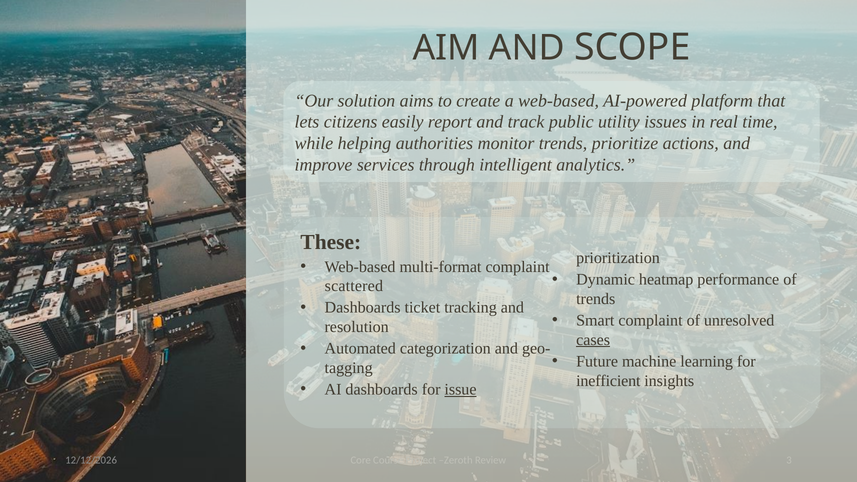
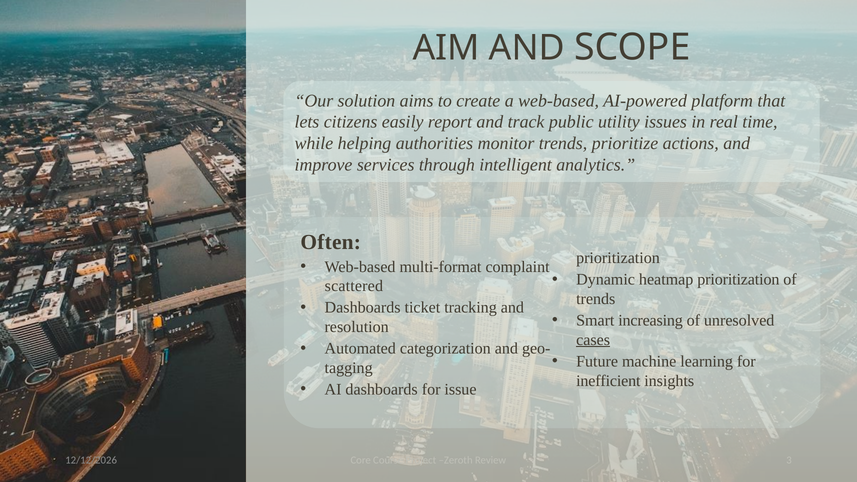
These: These -> Often
heatmap performance: performance -> prioritization
Smart complaint: complaint -> increasing
issue underline: present -> none
